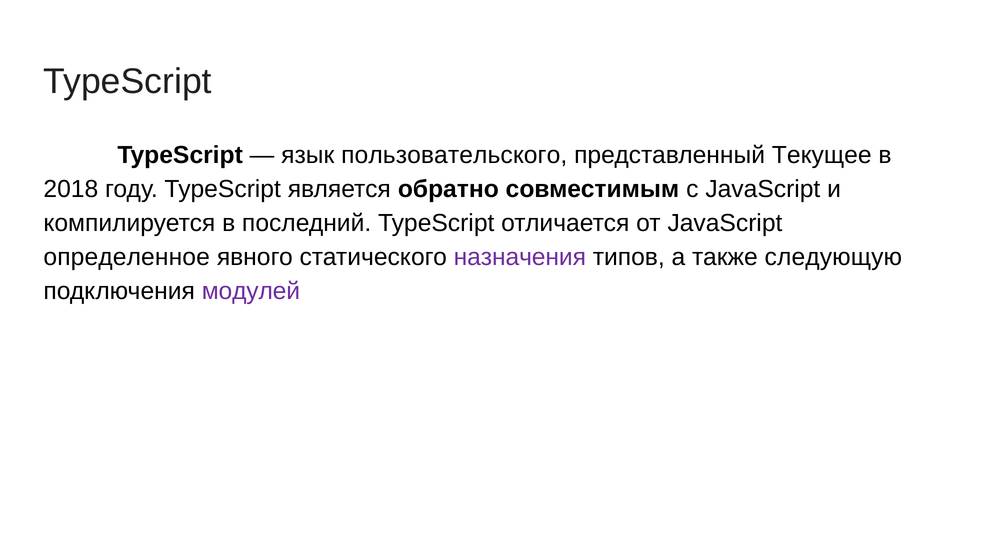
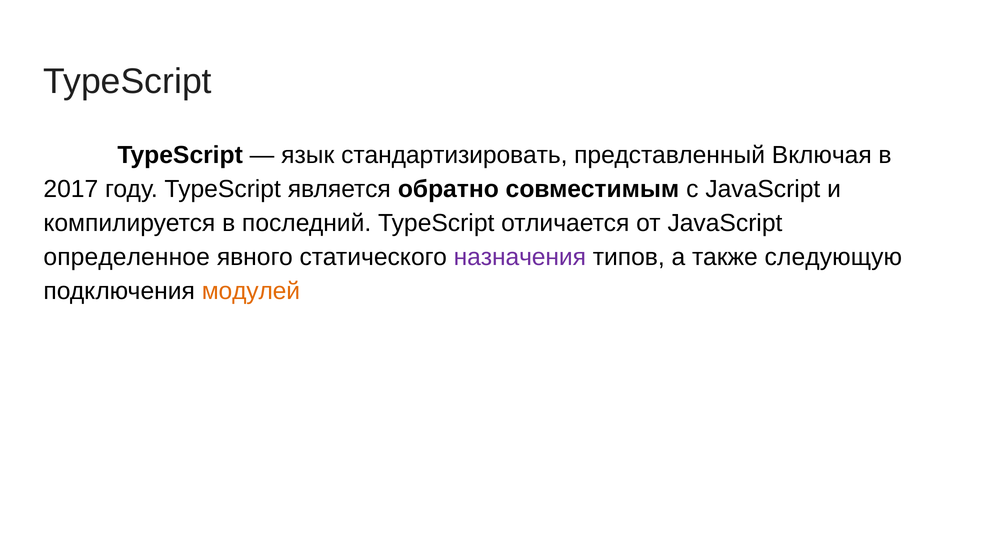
пользовательского: пользовательского -> стандартизировать
Текущее: Текущее -> Включая
2018: 2018 -> 2017
модулей colour: purple -> orange
